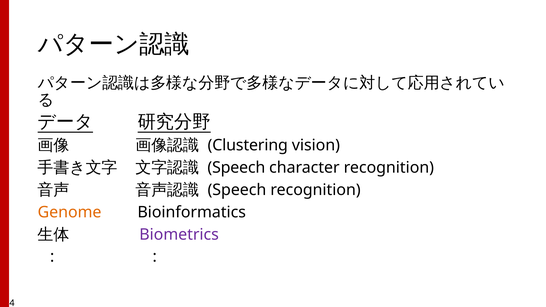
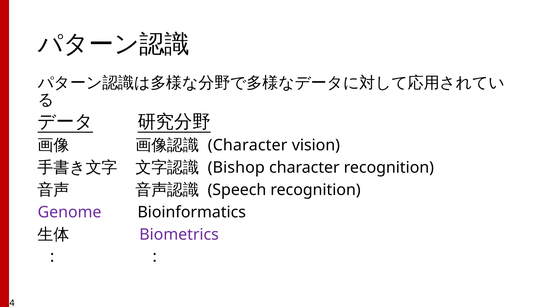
Clustering at (248, 145): Clustering -> Character
Speech at (236, 168): Speech -> Bishop
Genome colour: orange -> purple
